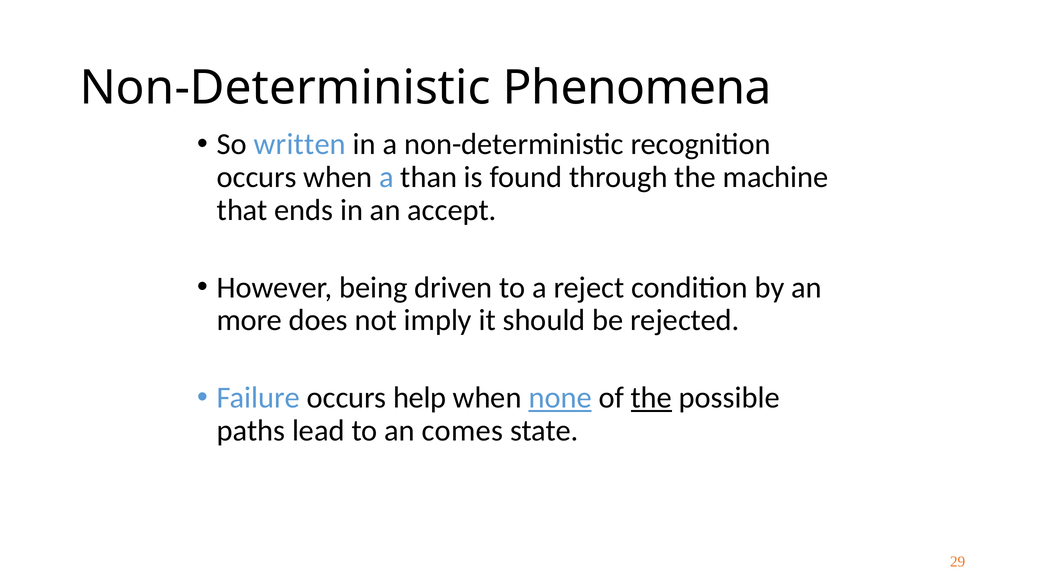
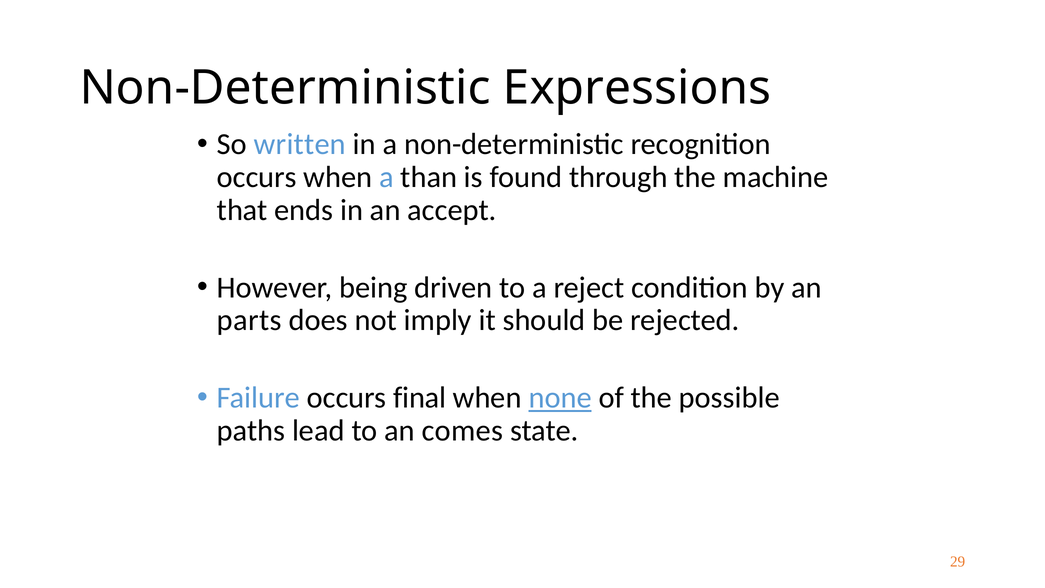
Phenomena: Phenomena -> Expressions
more: more -> parts
help: help -> final
the at (651, 398) underline: present -> none
